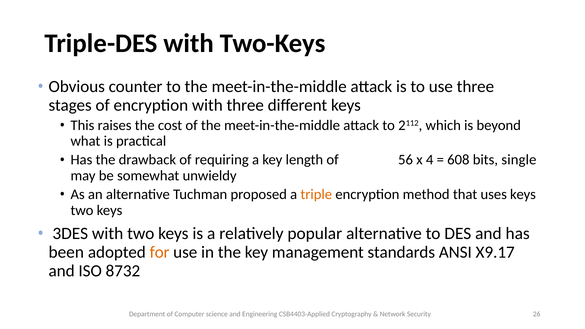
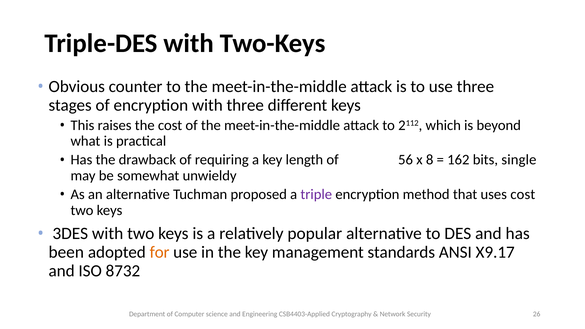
4: 4 -> 8
608: 608 -> 162
triple colour: orange -> purple
uses keys: keys -> cost
